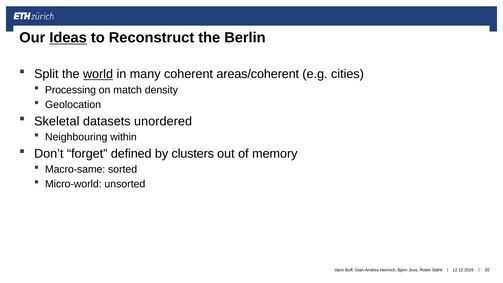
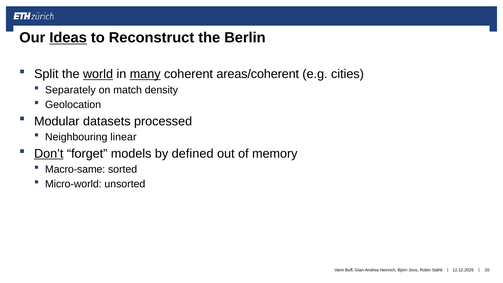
many underline: none -> present
Processing: Processing -> Separately
Skeletal: Skeletal -> Modular
unordered: unordered -> processed
within: within -> linear
Don’t underline: none -> present
defined: defined -> models
clusters: clusters -> defined
